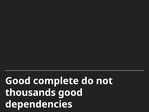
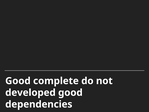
thousands: thousands -> developed
